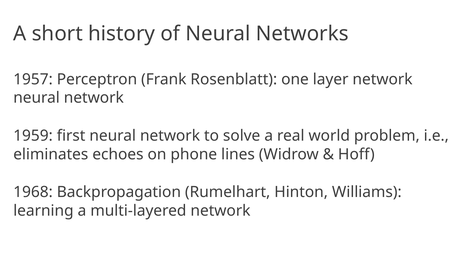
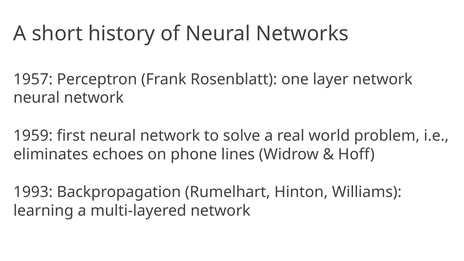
1968: 1968 -> 1993
